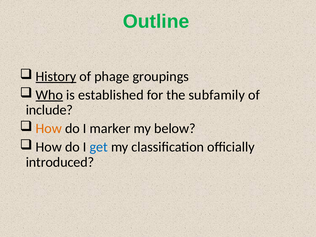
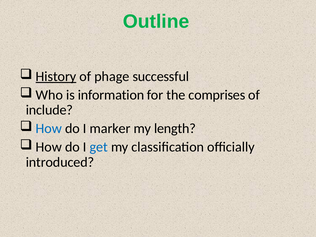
groupings: groupings -> successful
Who underline: present -> none
established: established -> information
subfamily: subfamily -> comprises
How at (49, 129) colour: orange -> blue
below: below -> length
